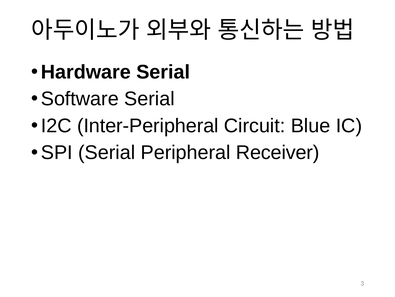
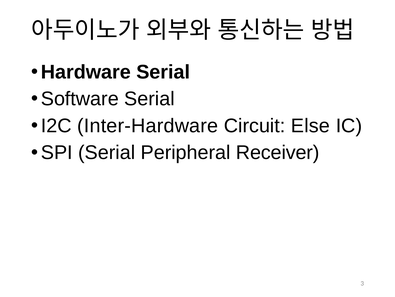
Inter-Peripheral: Inter-Peripheral -> Inter-Hardware
Blue: Blue -> Else
